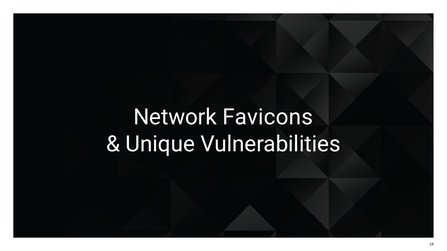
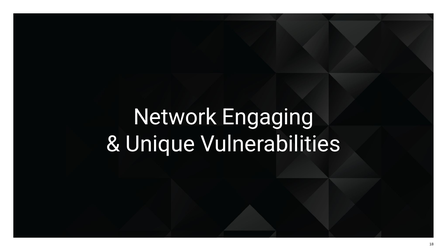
Favicons: Favicons -> Engaging
